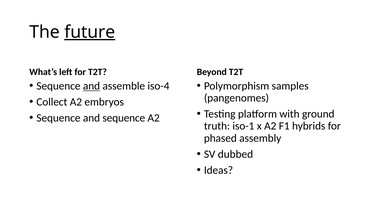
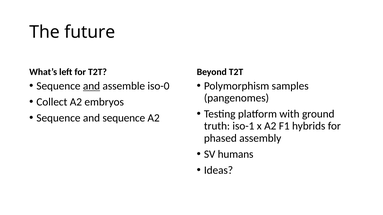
future underline: present -> none
iso-4: iso-4 -> iso-0
dubbed: dubbed -> humans
